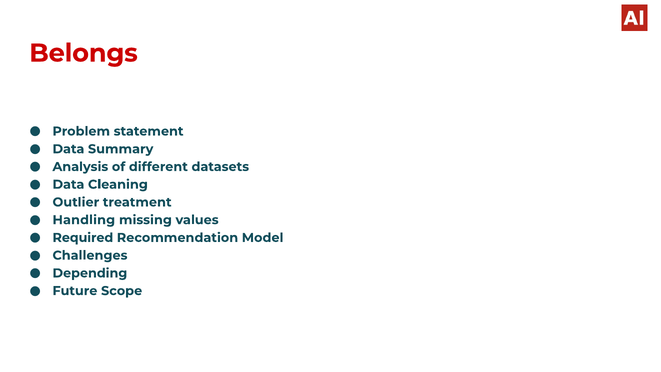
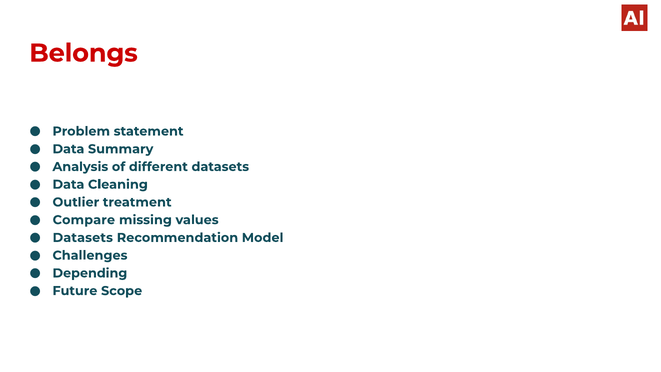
Handling: Handling -> Compare
Required at (83, 238): Required -> Datasets
